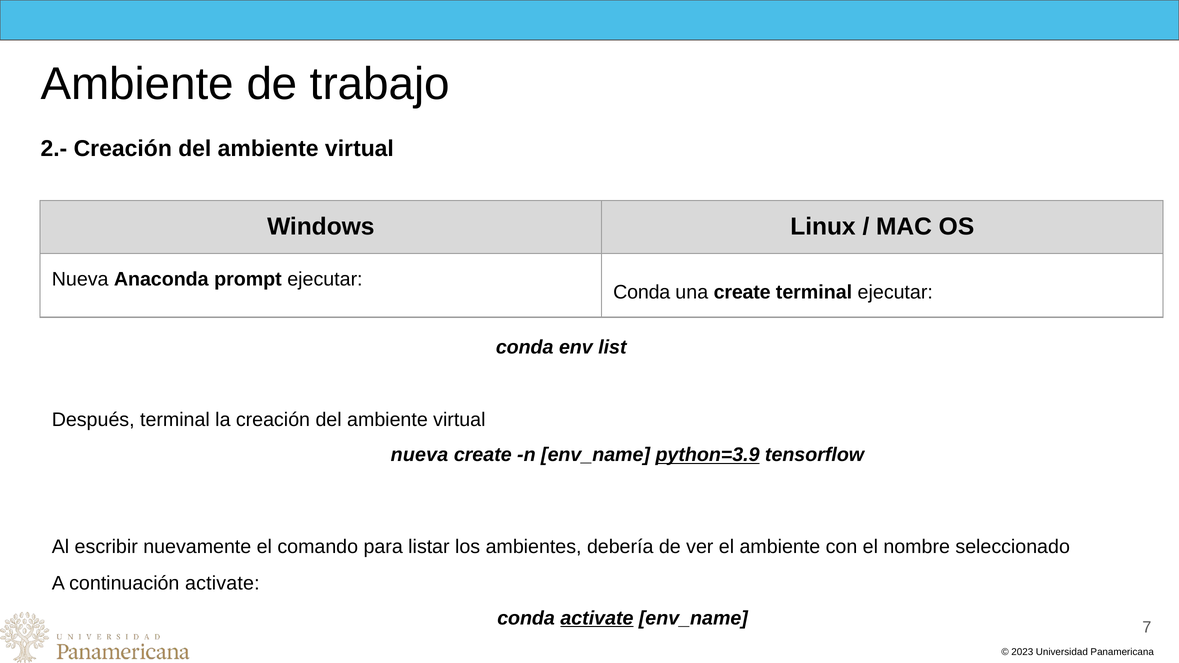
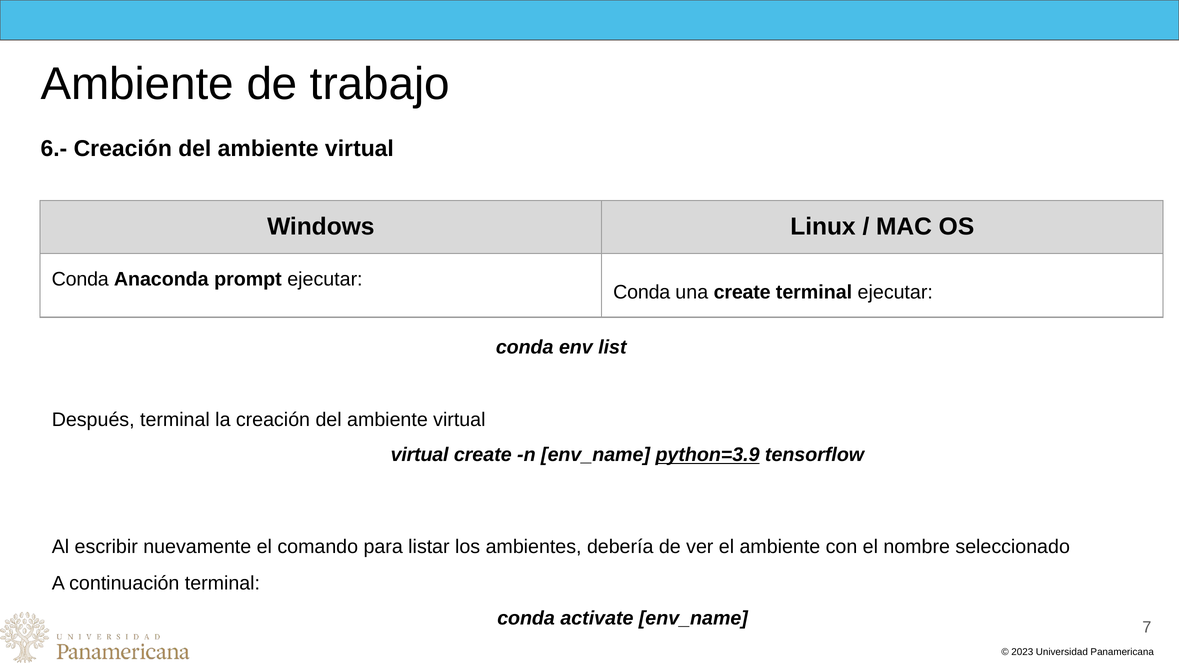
2.-: 2.- -> 6.-
Nueva at (80, 279): Nueva -> Conda
nueva at (419, 455): nueva -> virtual
continuación activate: activate -> terminal
activate at (597, 618) underline: present -> none
